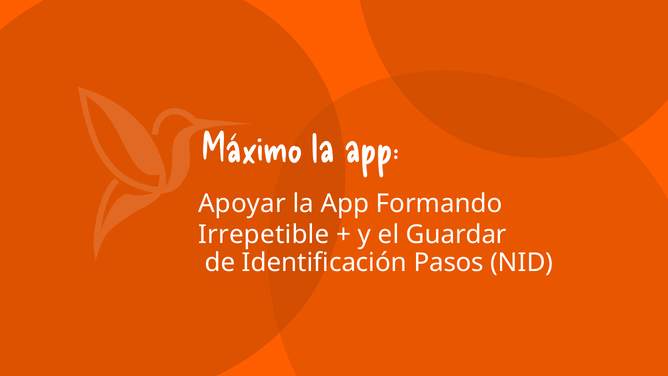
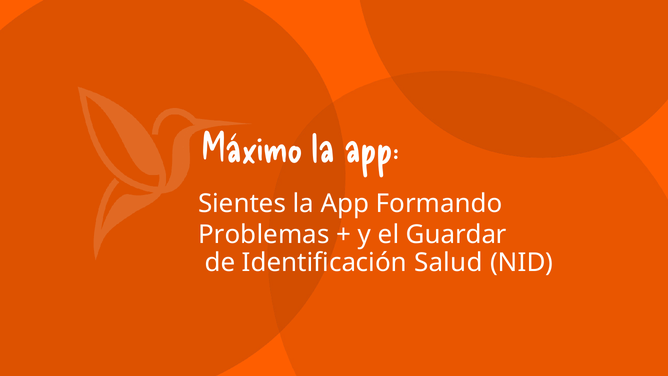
Apoyar: Apoyar -> Sientes
Irrepetible: Irrepetible -> Problemas
Pasos: Pasos -> Salud
